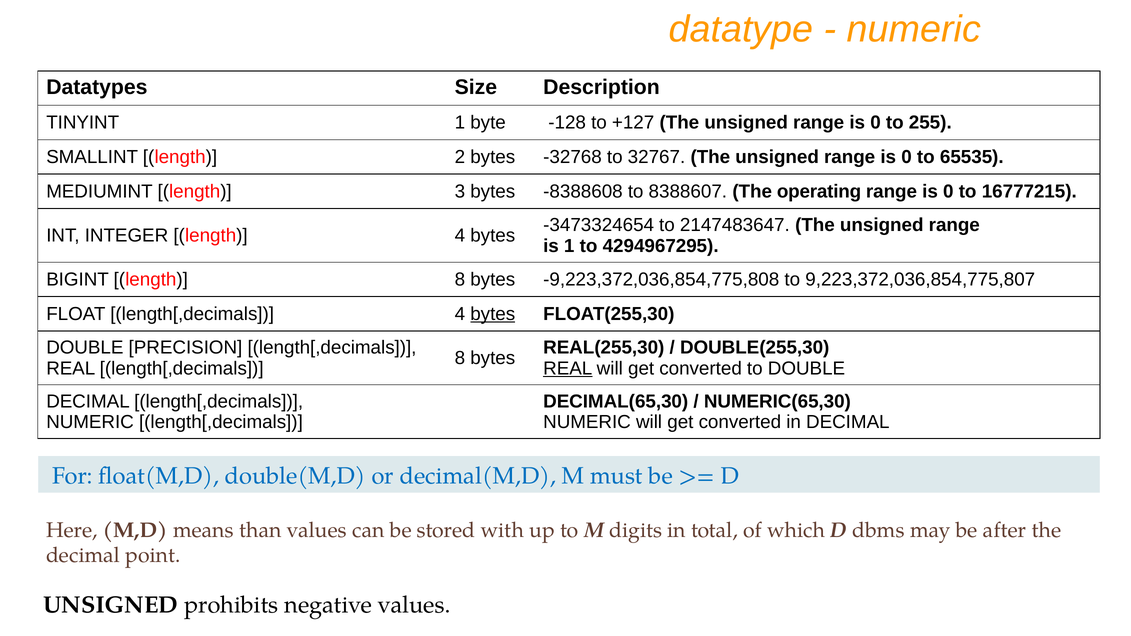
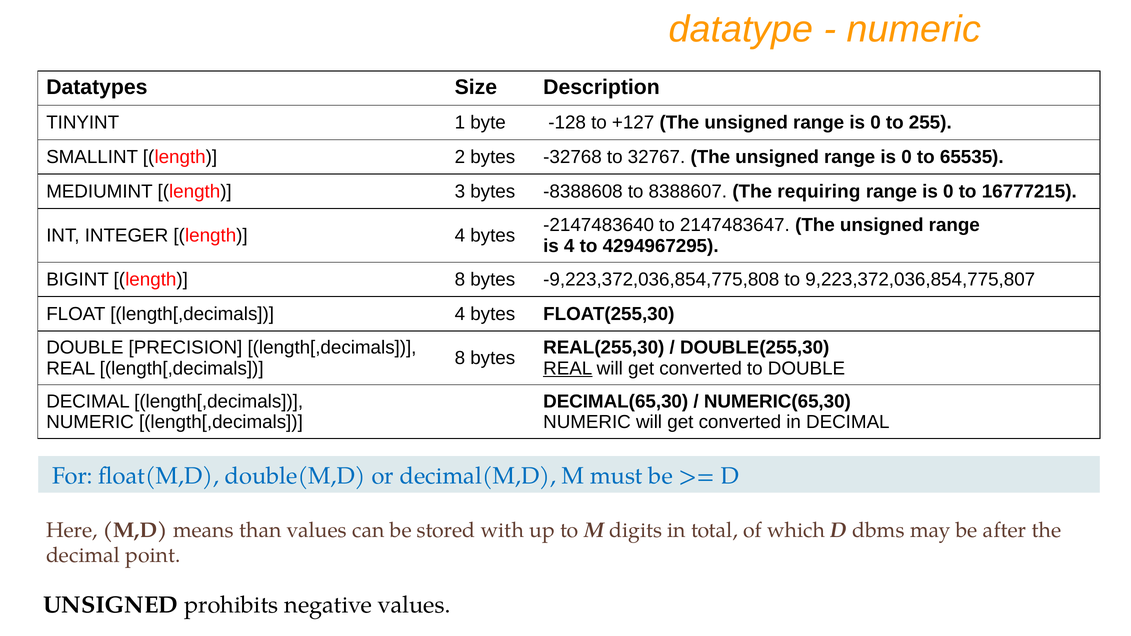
operating: operating -> requiring
-3473324654: -3473324654 -> -2147483640
is 1: 1 -> 4
bytes at (493, 314) underline: present -> none
